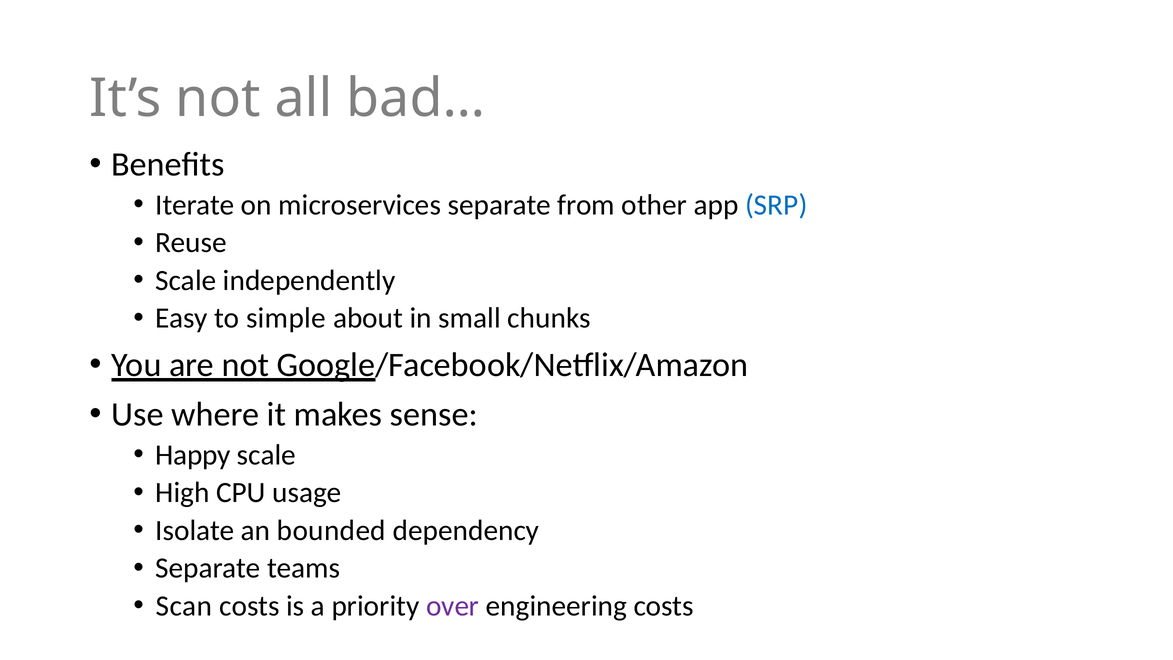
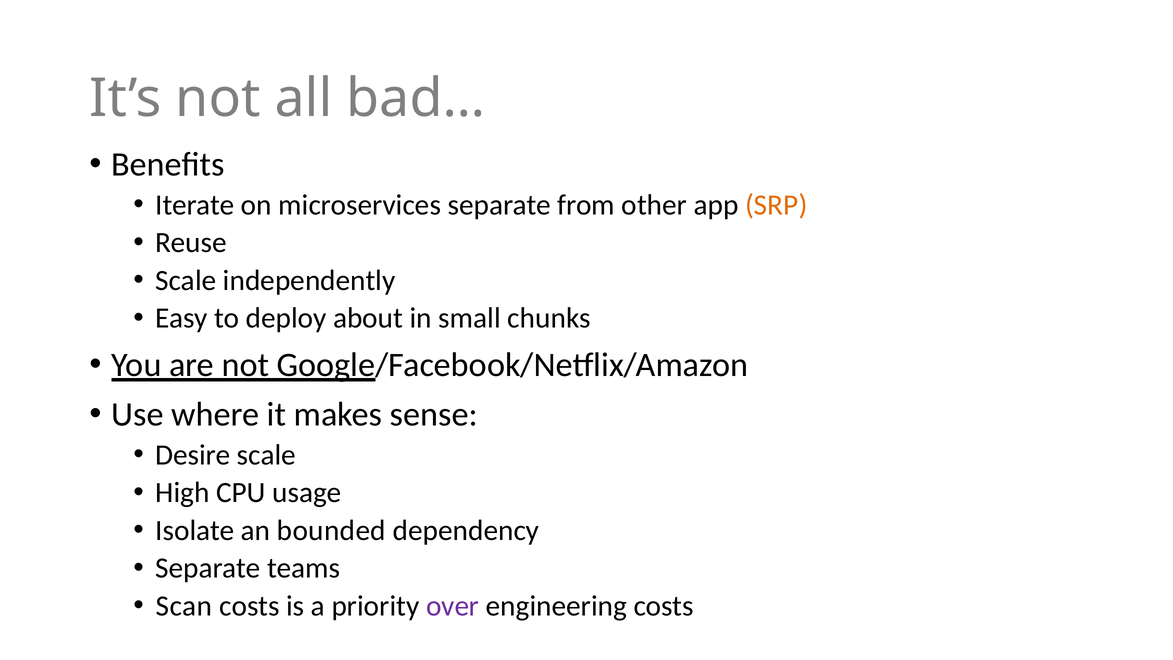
SRP colour: blue -> orange
simple: simple -> deploy
Happy: Happy -> Desire
